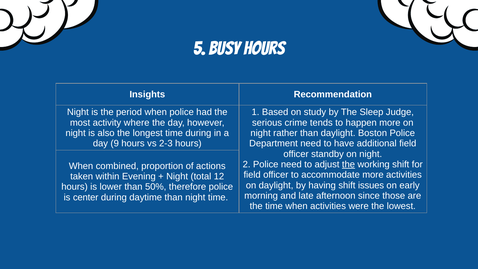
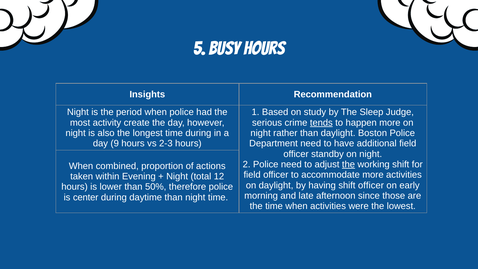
where: where -> create
tends underline: none -> present
shift issues: issues -> officer
